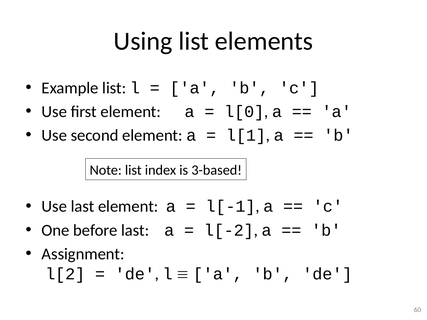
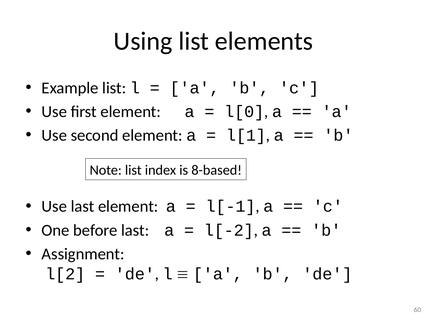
3-based: 3-based -> 8-based
